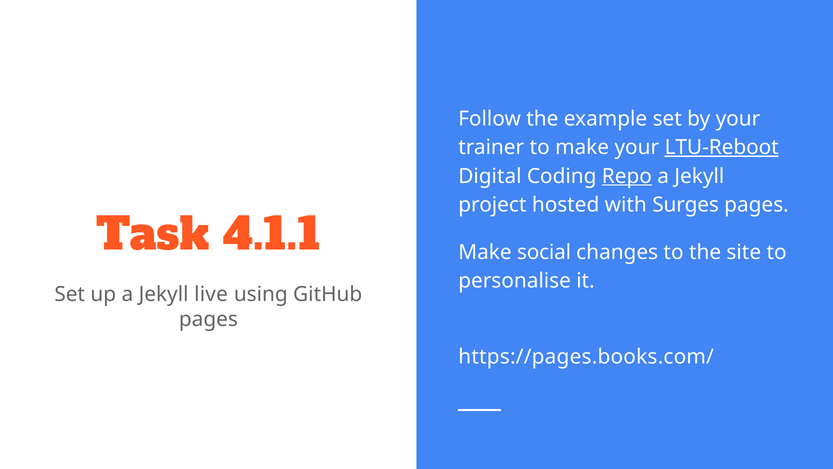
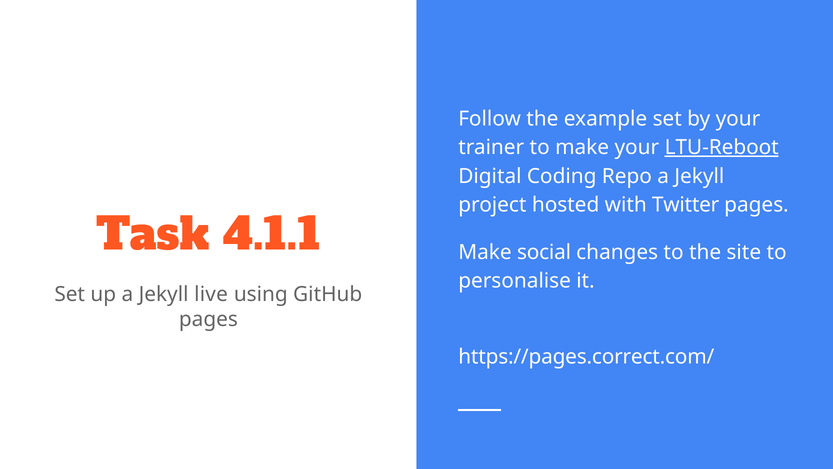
Repo underline: present -> none
Surges: Surges -> Twitter
https://pages.books.com/: https://pages.books.com/ -> https://pages.correct.com/
